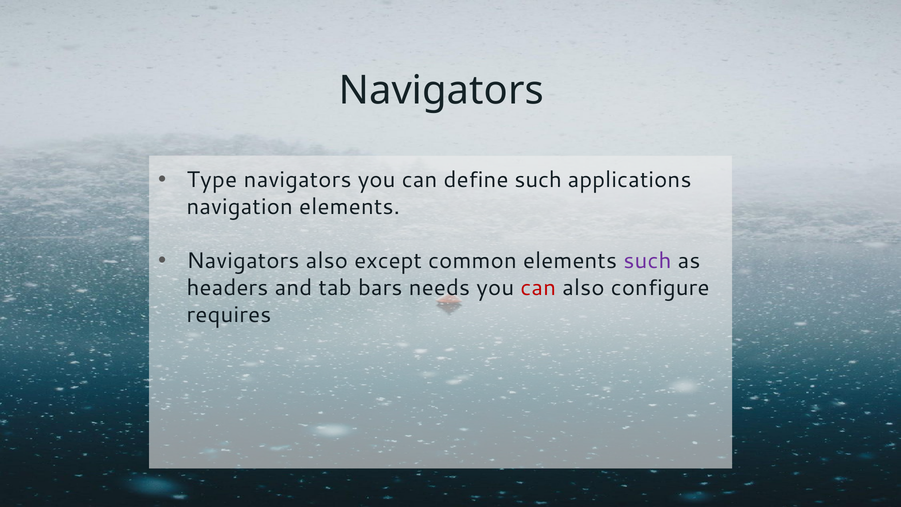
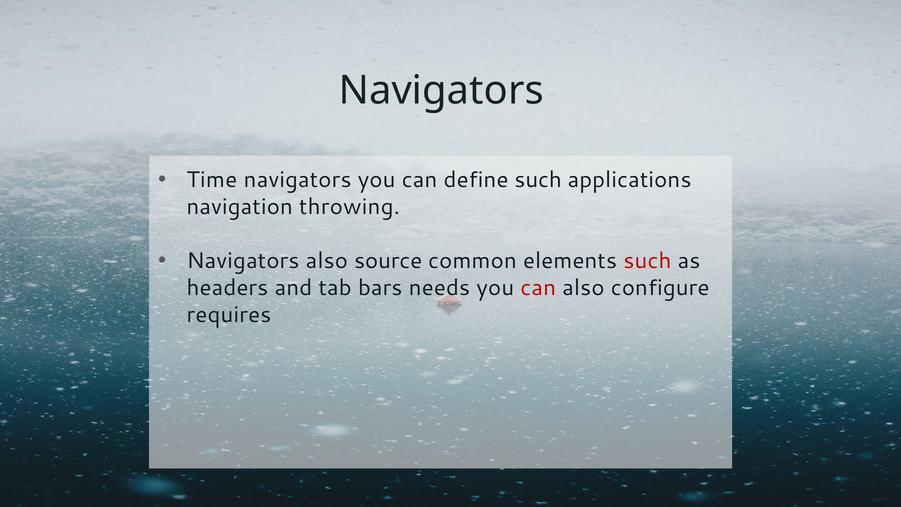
Type: Type -> Time
navigation elements: elements -> throwing
except: except -> source
such at (647, 261) colour: purple -> red
